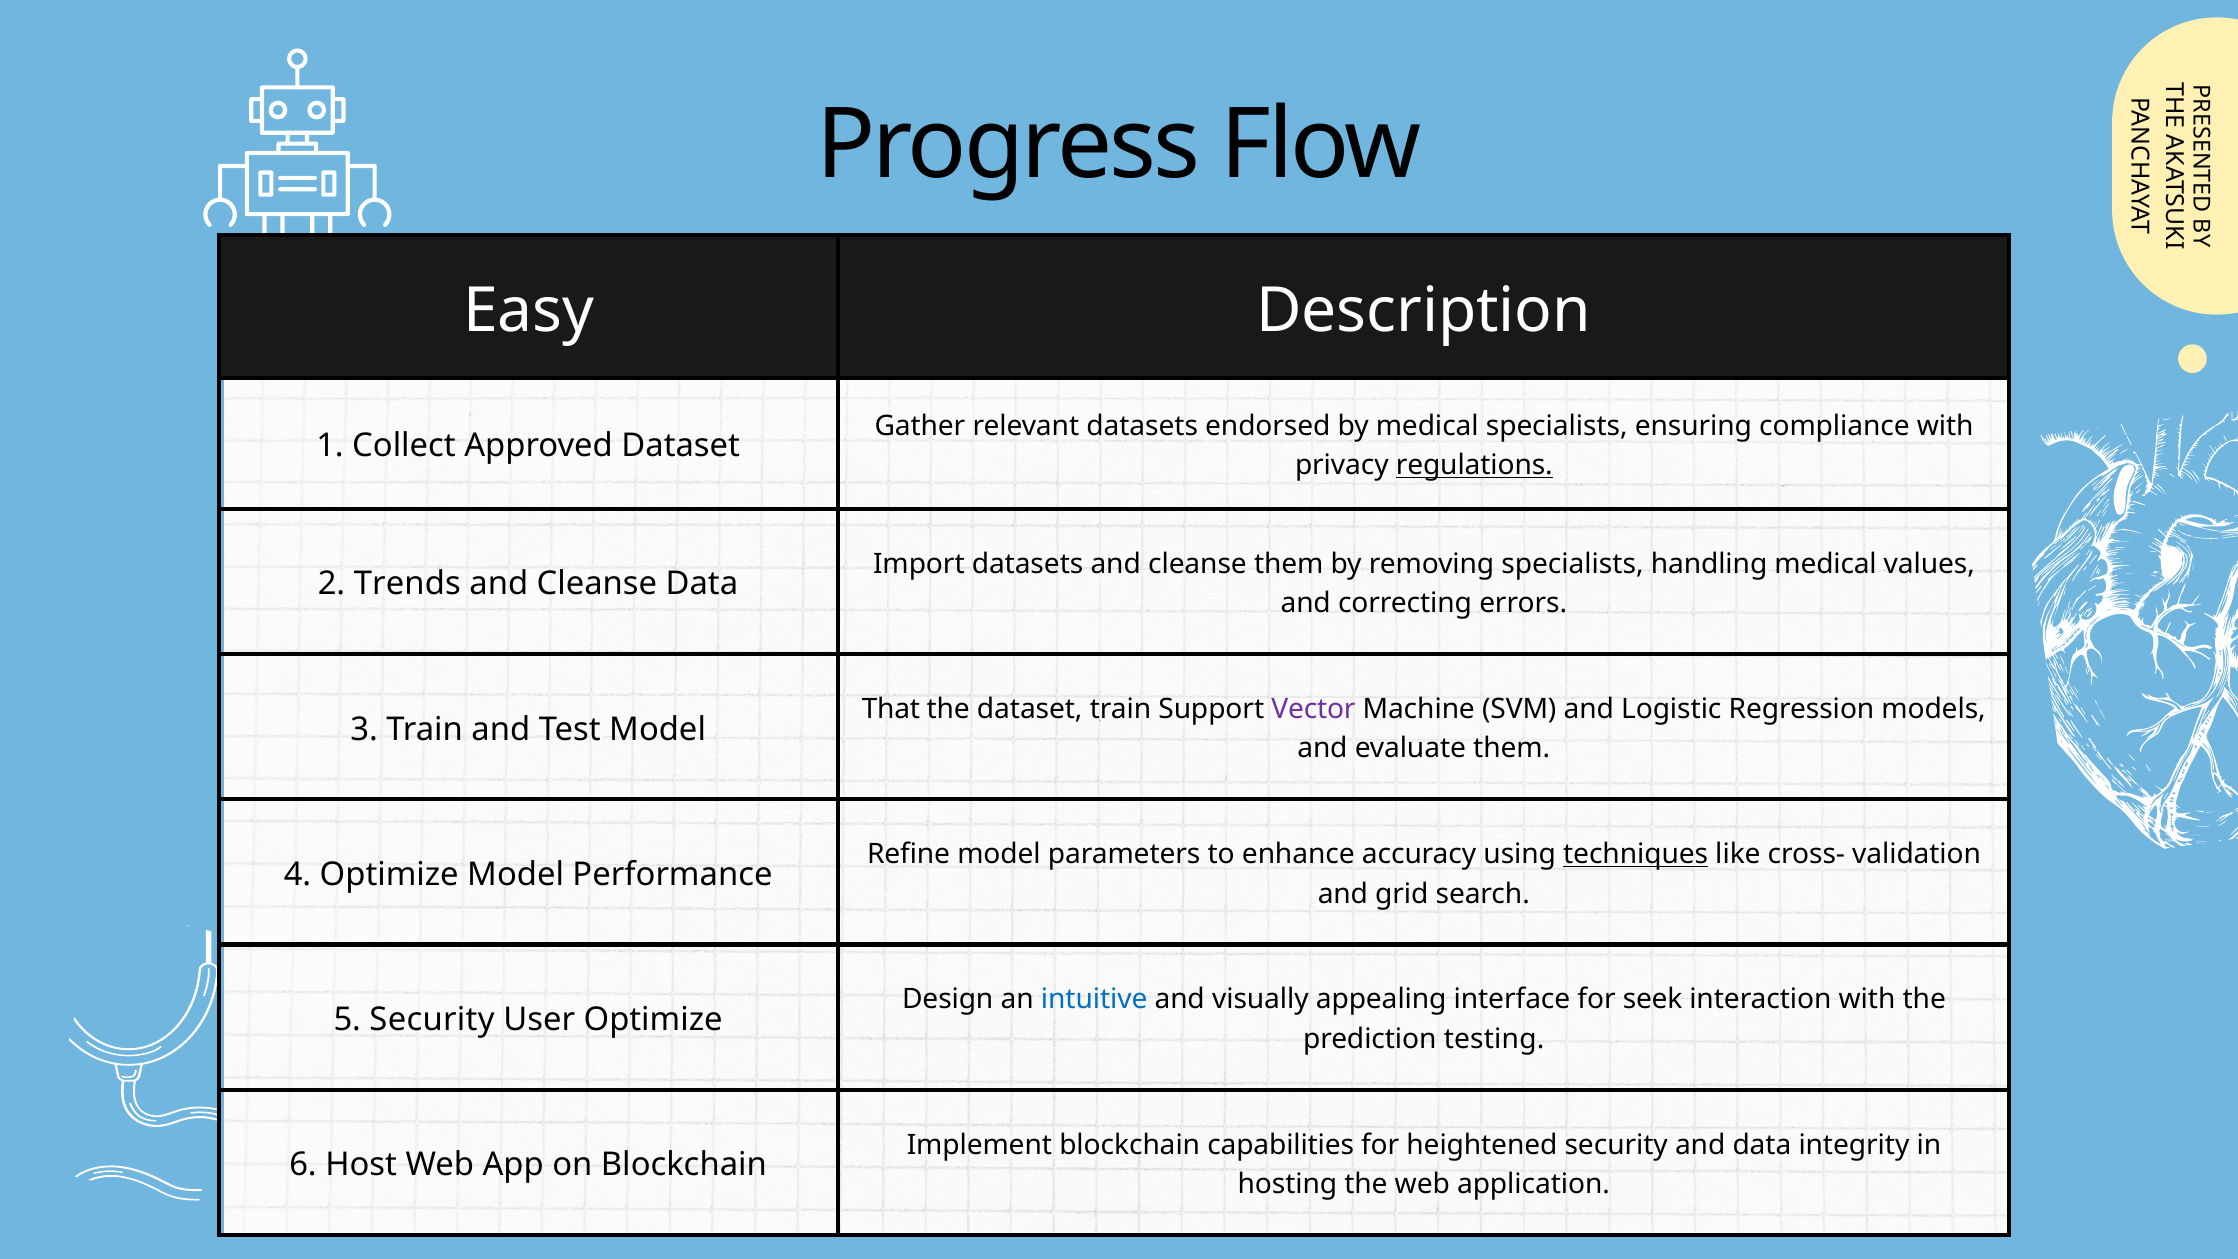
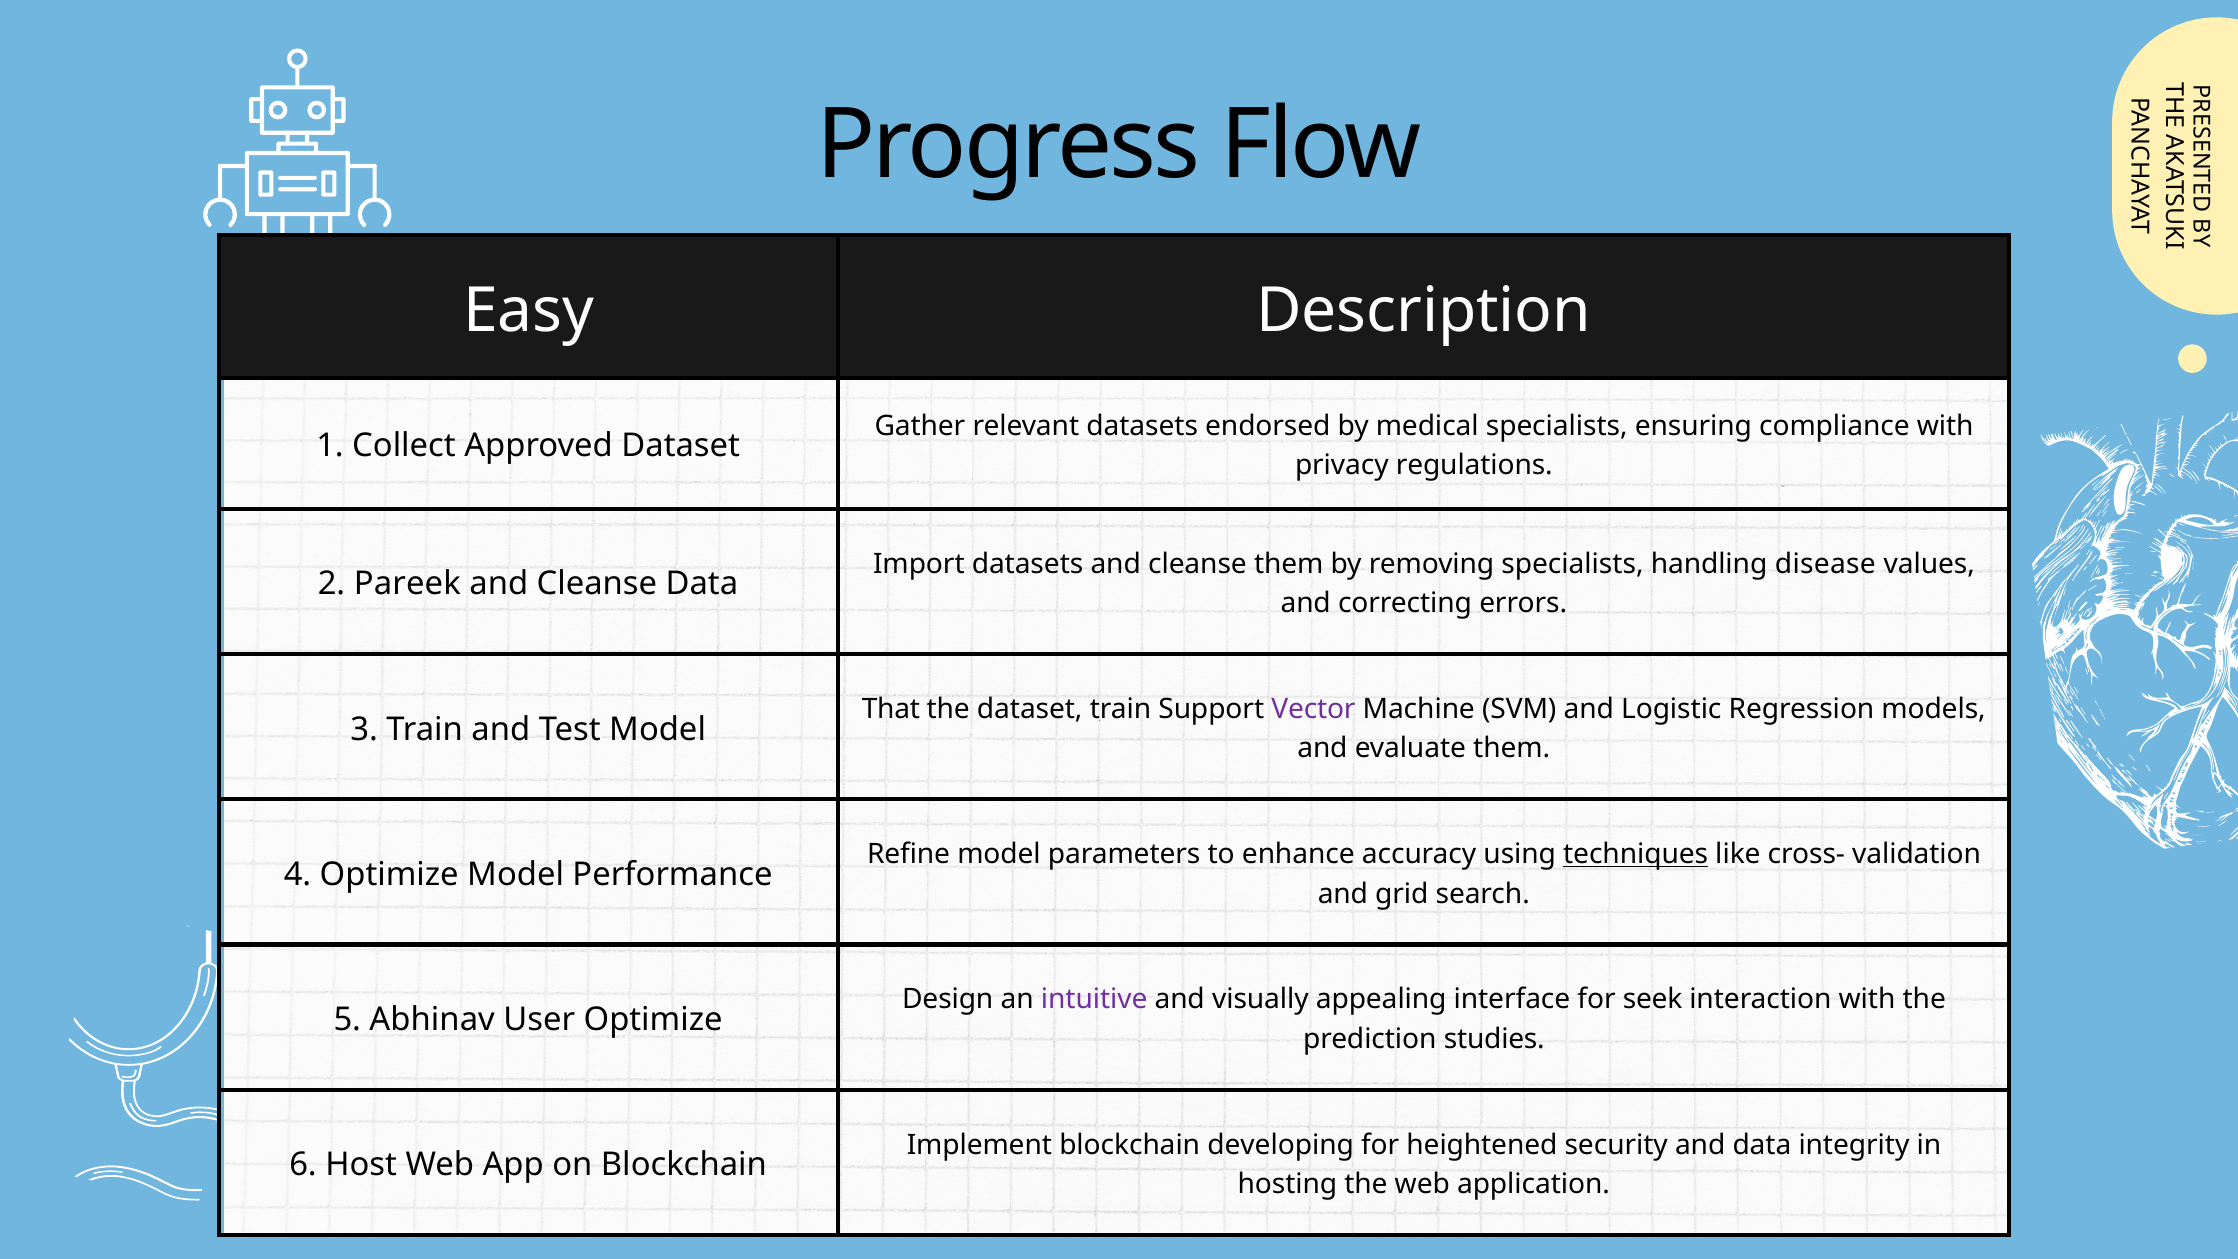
regulations underline: present -> none
handling medical: medical -> disease
Trends: Trends -> Pareek
intuitive colour: blue -> purple
5 Security: Security -> Abhinav
testing: testing -> studies
capabilities: capabilities -> developing
